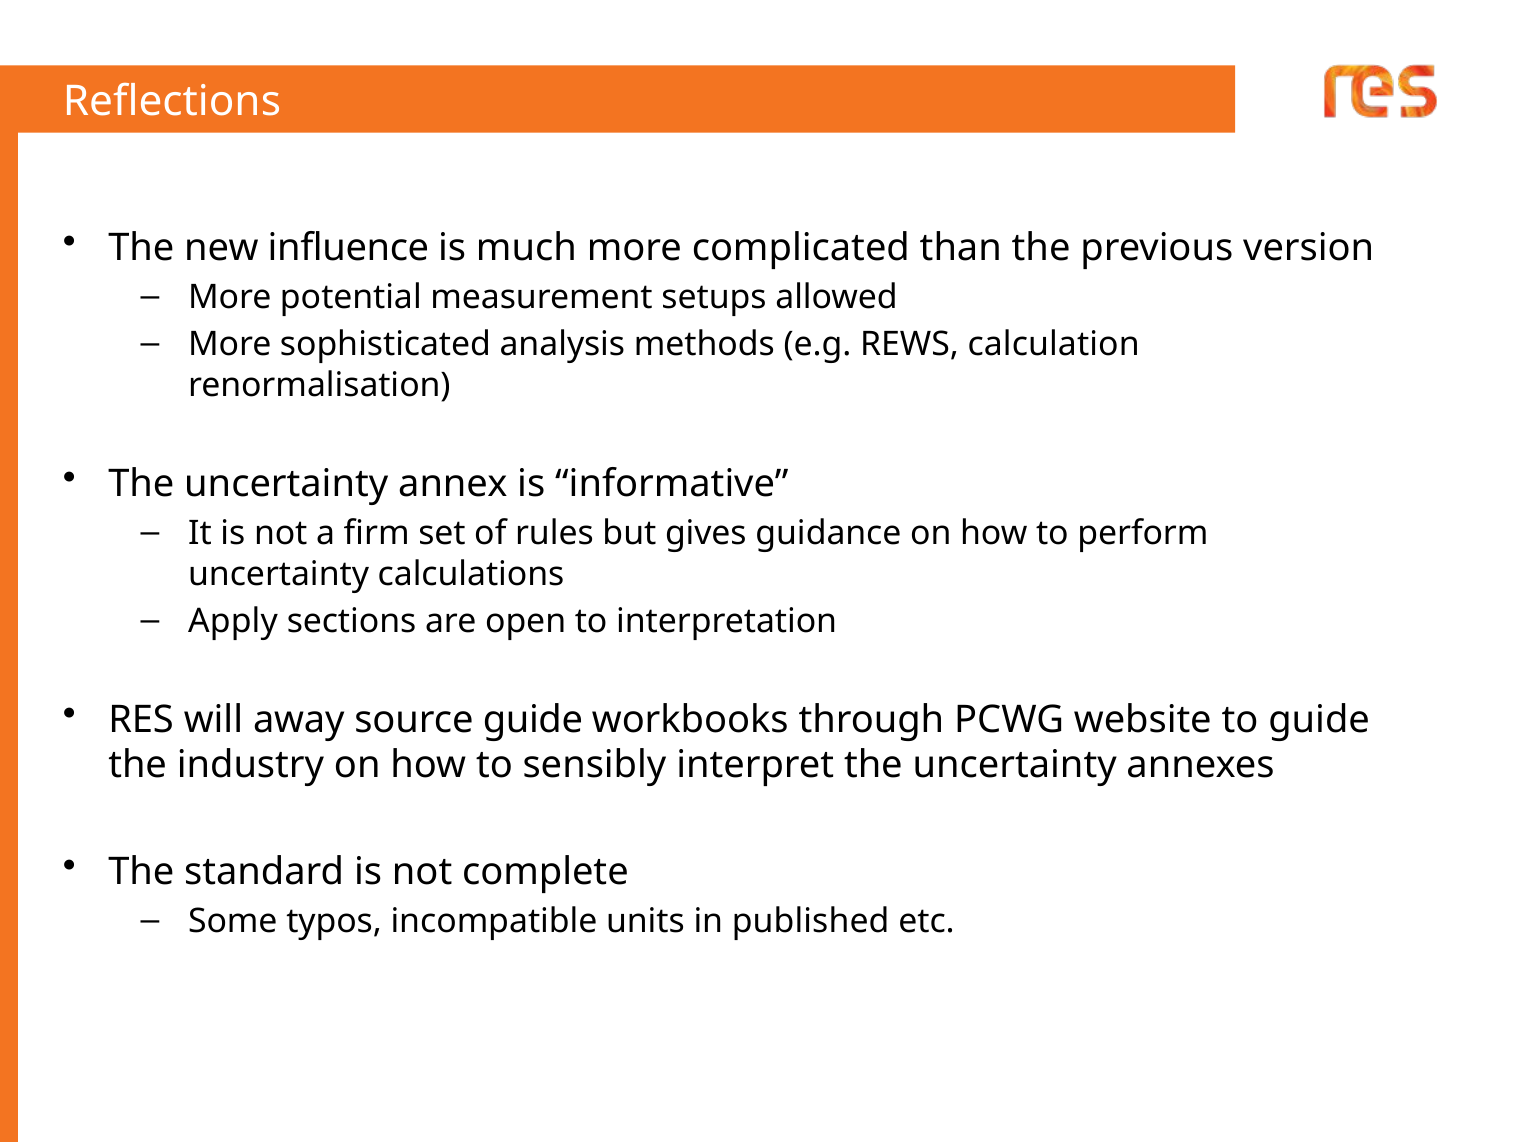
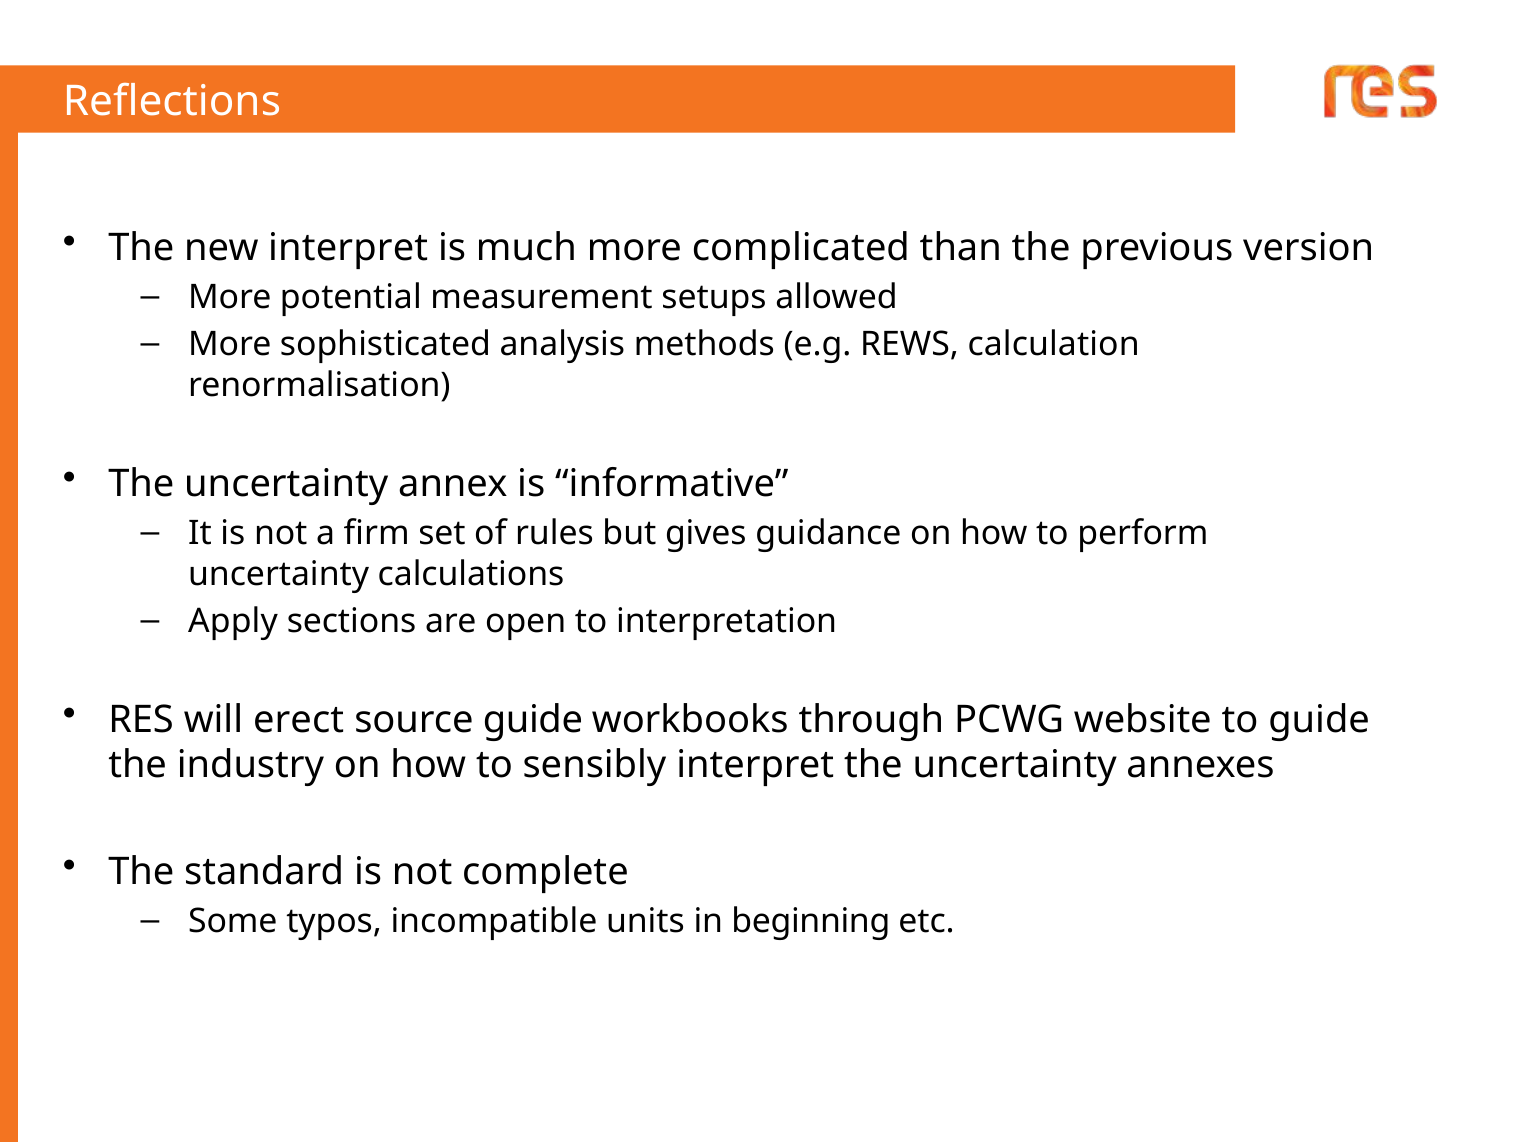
new influence: influence -> interpret
away: away -> erect
published: published -> beginning
